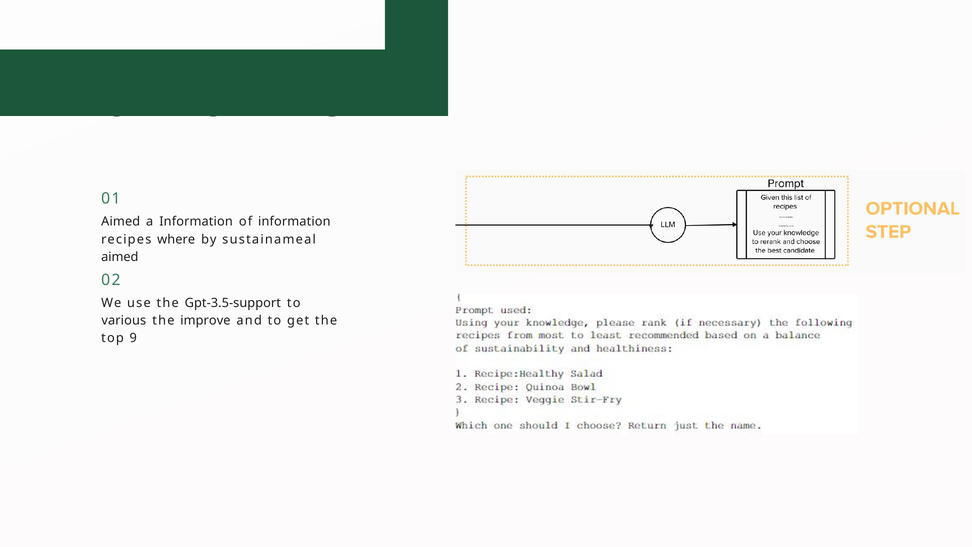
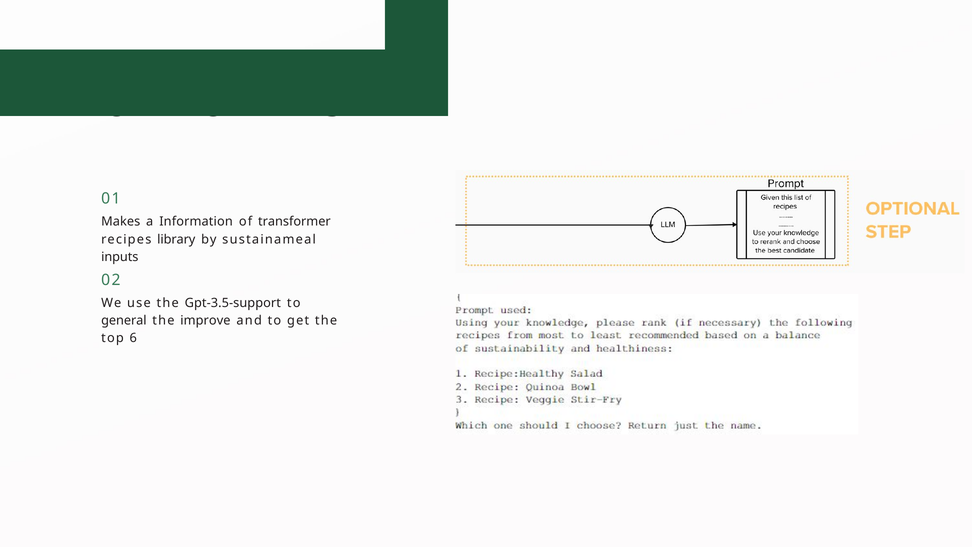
Aimed at (121, 222): Aimed -> Makes
of information: information -> transformer
where: where -> library
aimed at (120, 257): aimed -> inputs
various: various -> general
9: 9 -> 6
